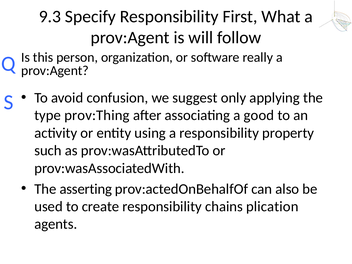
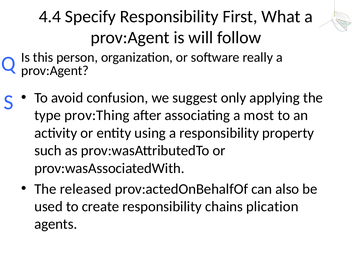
9.3: 9.3 -> 4.4
good: good -> most
asserting: asserting -> released
